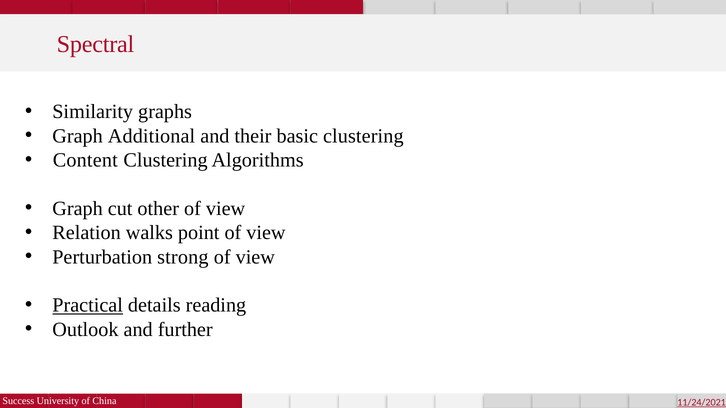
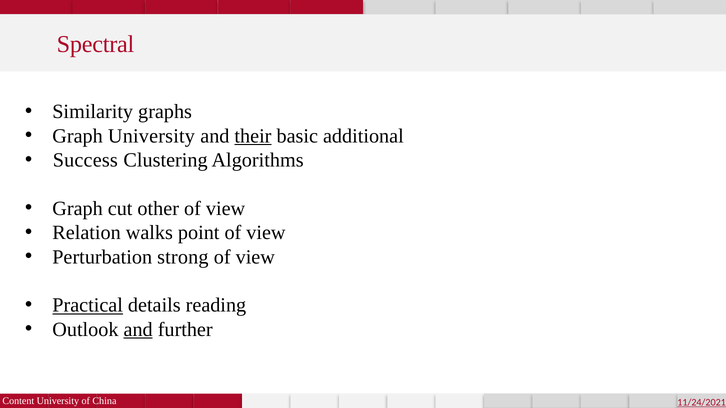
Graph Additional: Additional -> University
their underline: none -> present
basic clustering: clustering -> additional
Content: Content -> Success
and at (138, 330) underline: none -> present
Success: Success -> Content
